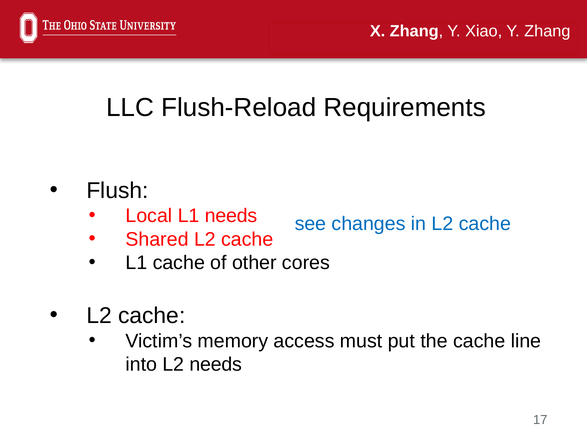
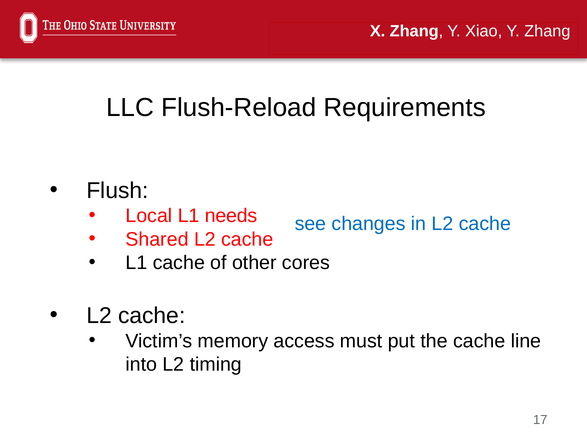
L2 needs: needs -> timing
